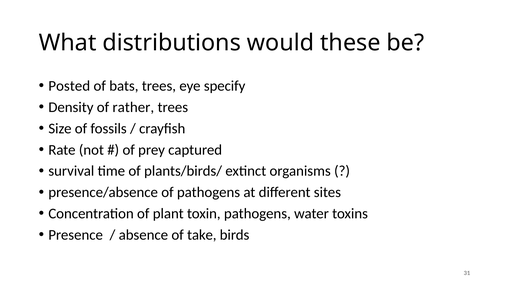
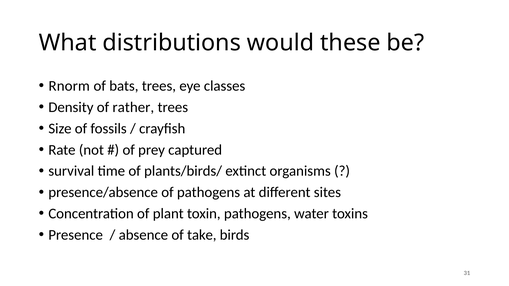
Posted: Posted -> Rnorm
specify: specify -> classes
